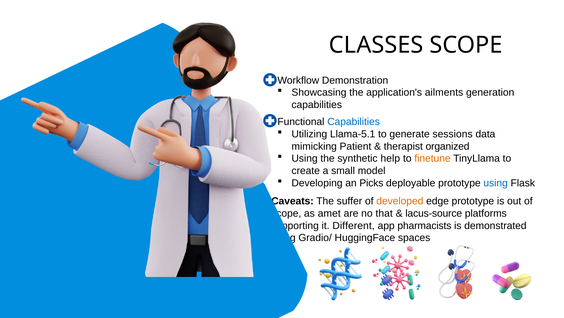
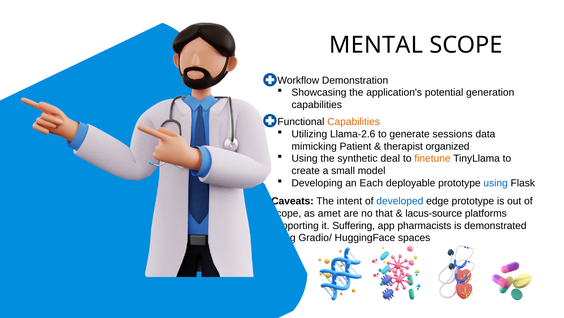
CLASSES: CLASSES -> MENTAL
ailments: ailments -> potential
Capabilities at (354, 122) colour: blue -> orange
Llama-5.1: Llama-5.1 -> Llama-2.6
help: help -> deal
Picks: Picks -> Each
suffer: suffer -> intent
developed colour: orange -> blue
Different: Different -> Suffering
